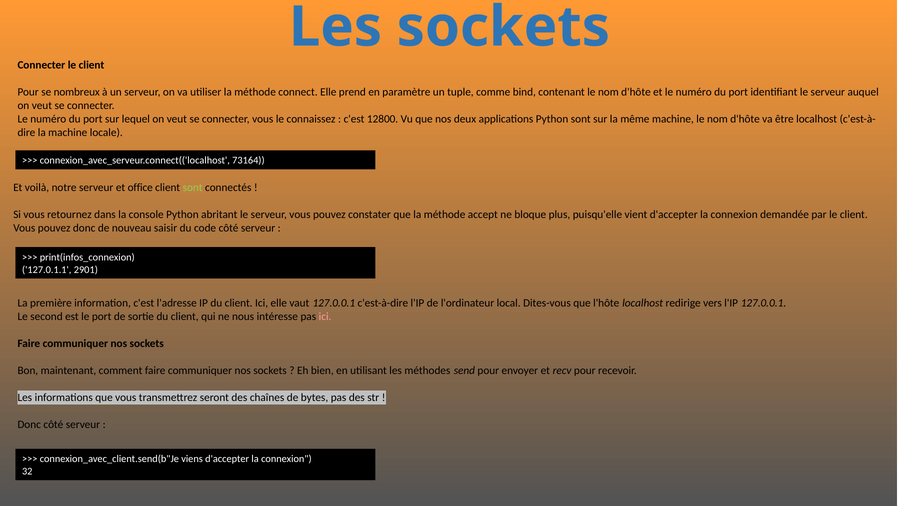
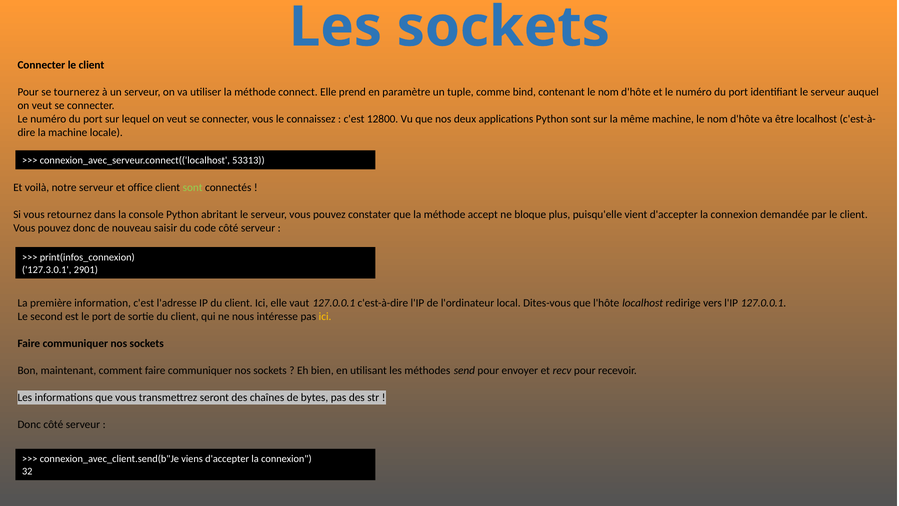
nombreux: nombreux -> tournerez
73164: 73164 -> 53313
127.0.1.1: 127.0.1.1 -> 127.3.0.1
ici at (325, 316) colour: pink -> yellow
